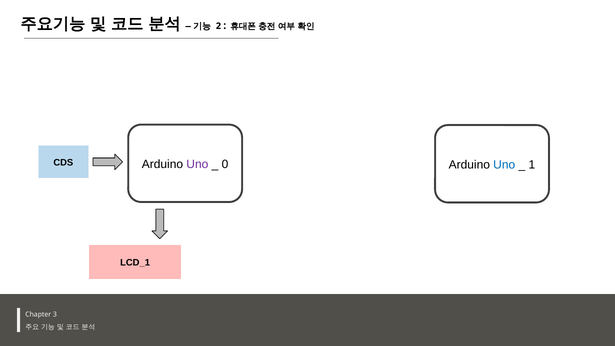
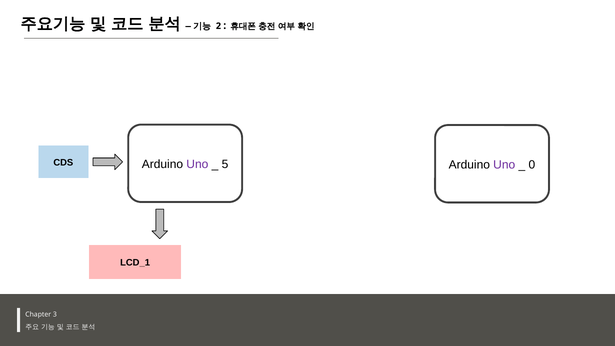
0: 0 -> 5
Uno at (504, 165) colour: blue -> purple
1: 1 -> 0
